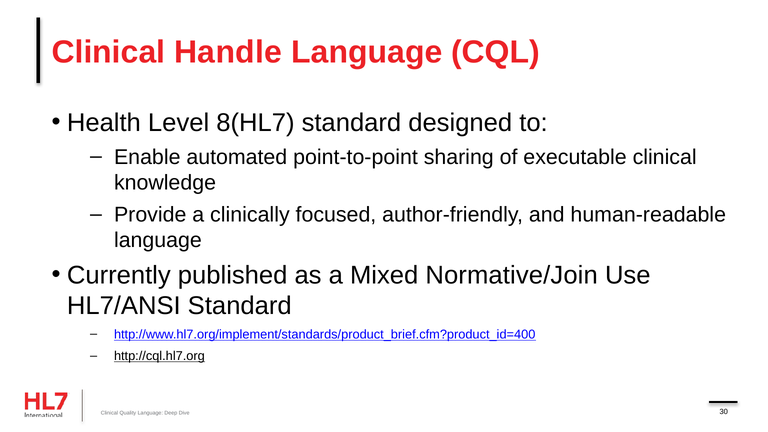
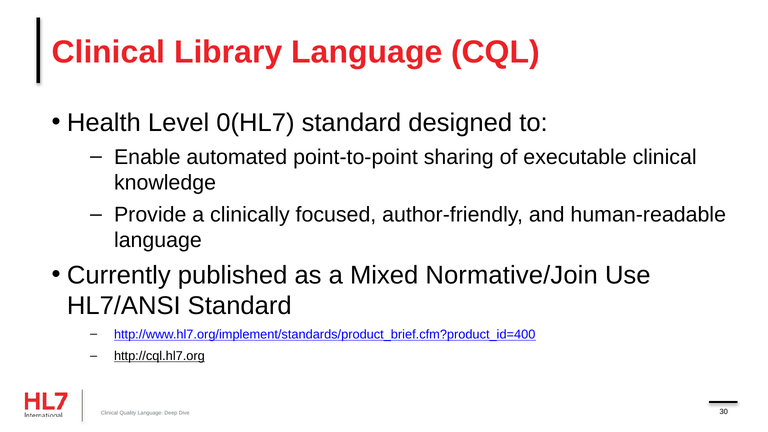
Handle: Handle -> Library
8(HL7: 8(HL7 -> 0(HL7
